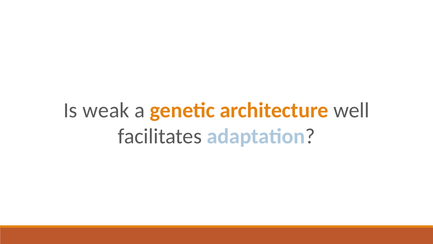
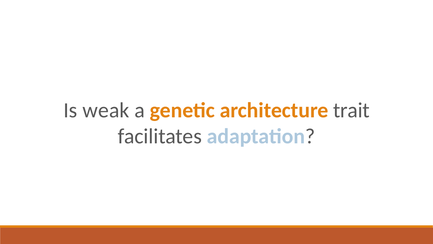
well: well -> trait
